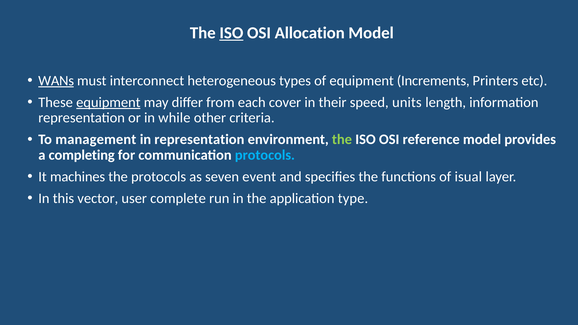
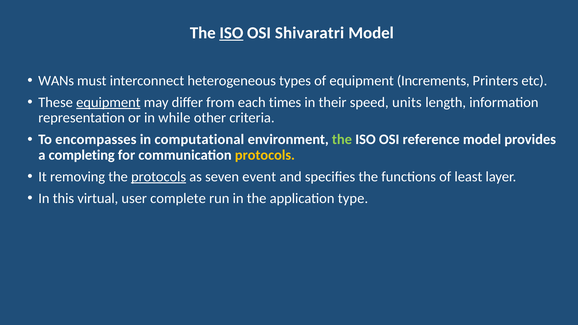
Allocation: Allocation -> Shivaratri
WANs underline: present -> none
cover: cover -> times
management: management -> encompasses
in representation: representation -> computational
protocols at (265, 155) colour: light blue -> yellow
machines: machines -> removing
protocols at (159, 177) underline: none -> present
isual: isual -> least
vector: vector -> virtual
